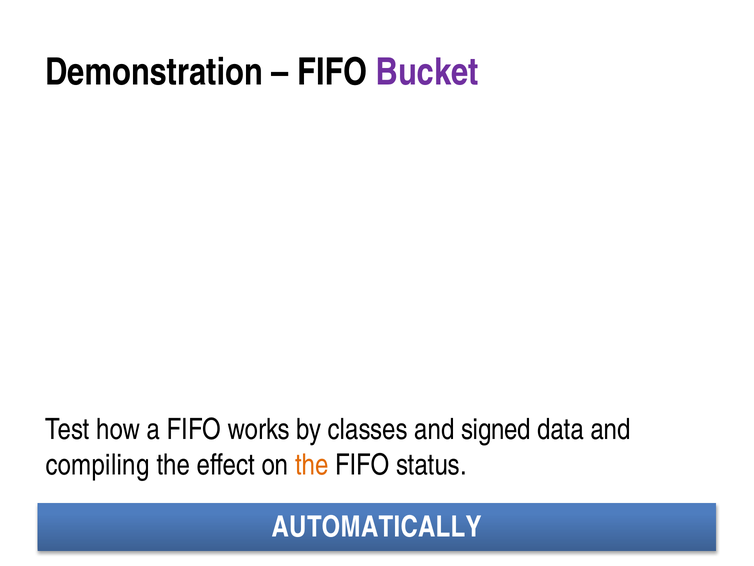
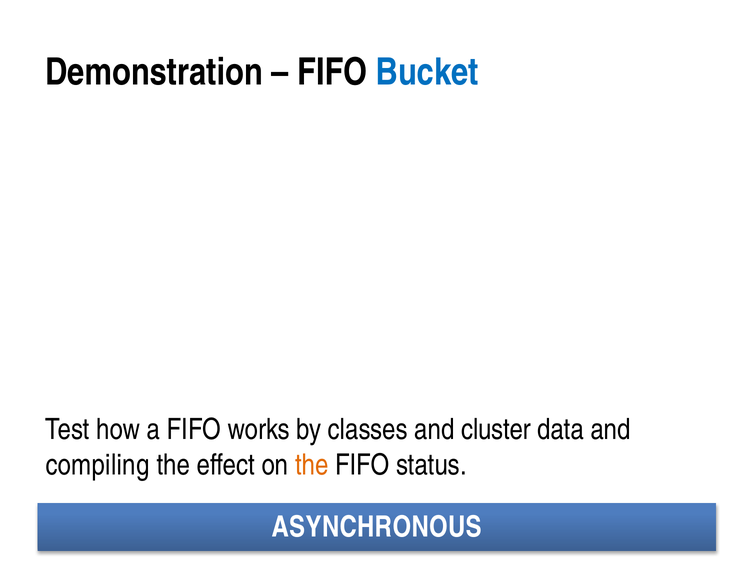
Bucket colour: purple -> blue
signed: signed -> cluster
AUTOMATICALLY: AUTOMATICALLY -> ASYNCHRONOUS
